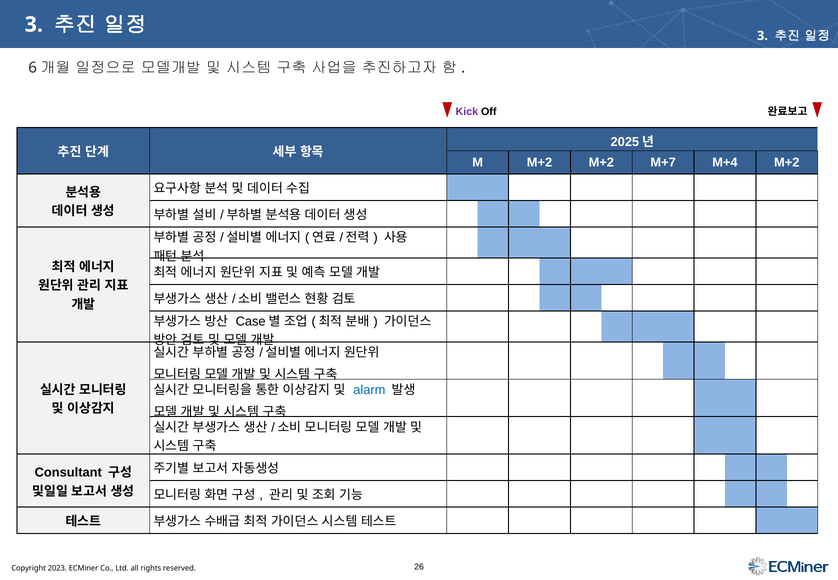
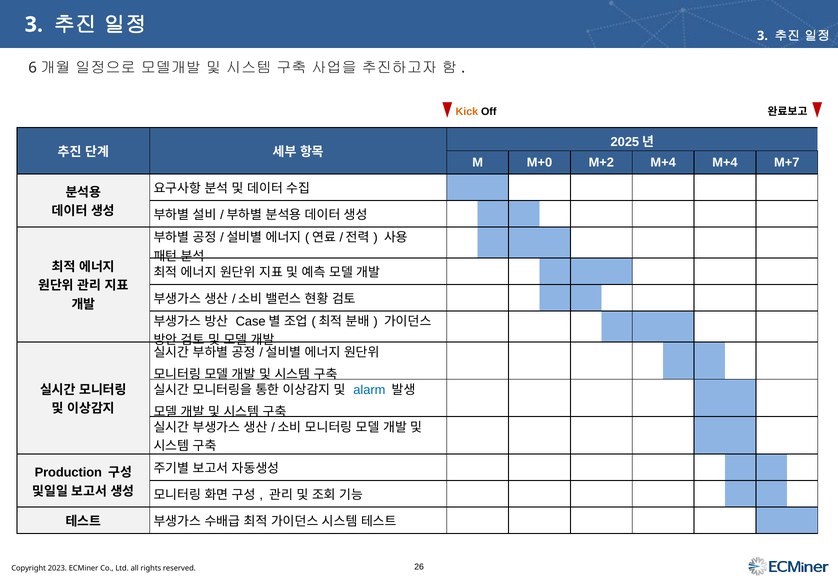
Kick colour: purple -> orange
M M+2: M+2 -> M+0
M+2 M+7: M+7 -> M+4
M+4 M+2: M+2 -> M+7
Consultant: Consultant -> Production
